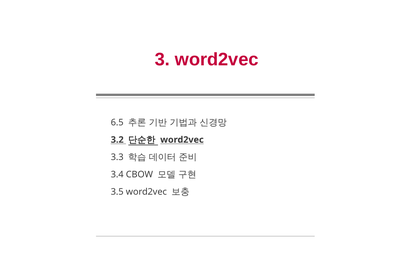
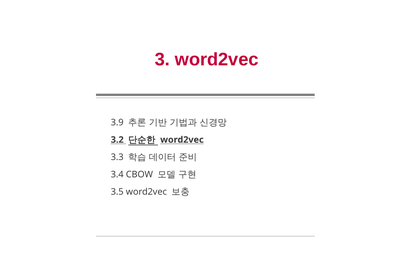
6.5: 6.5 -> 3.9
